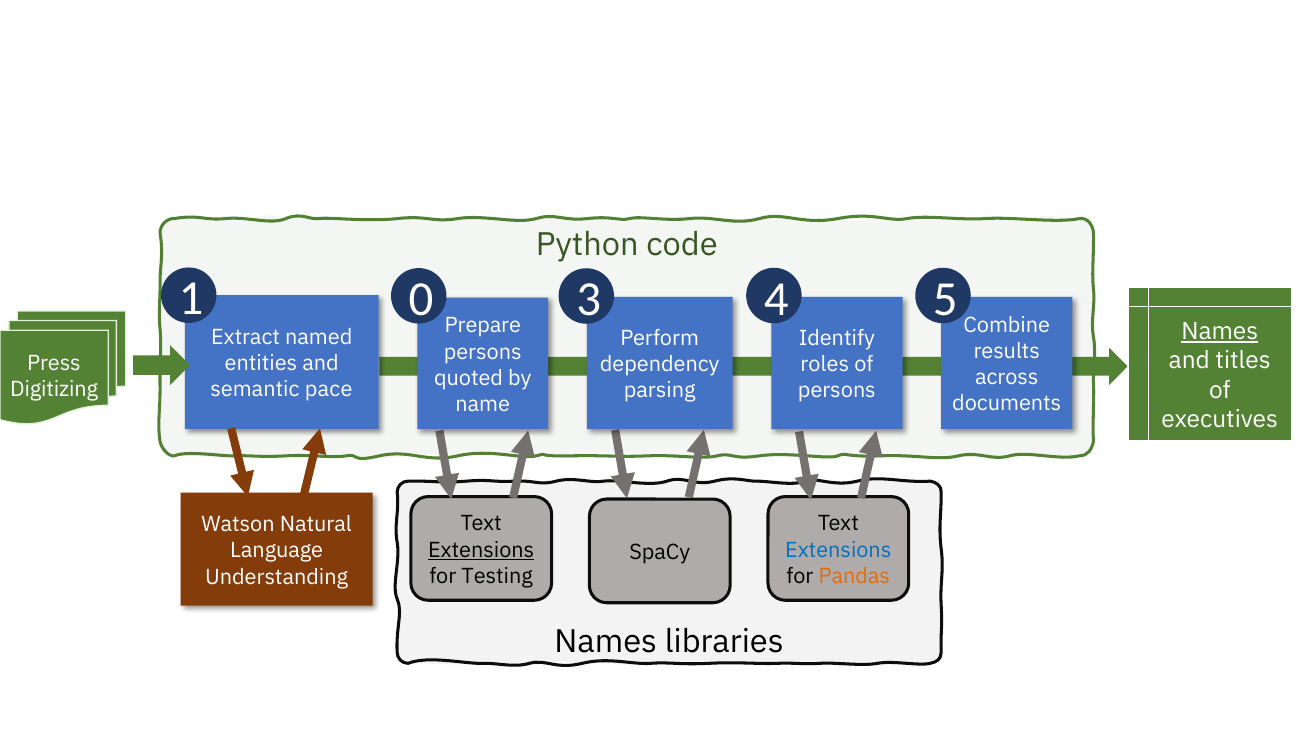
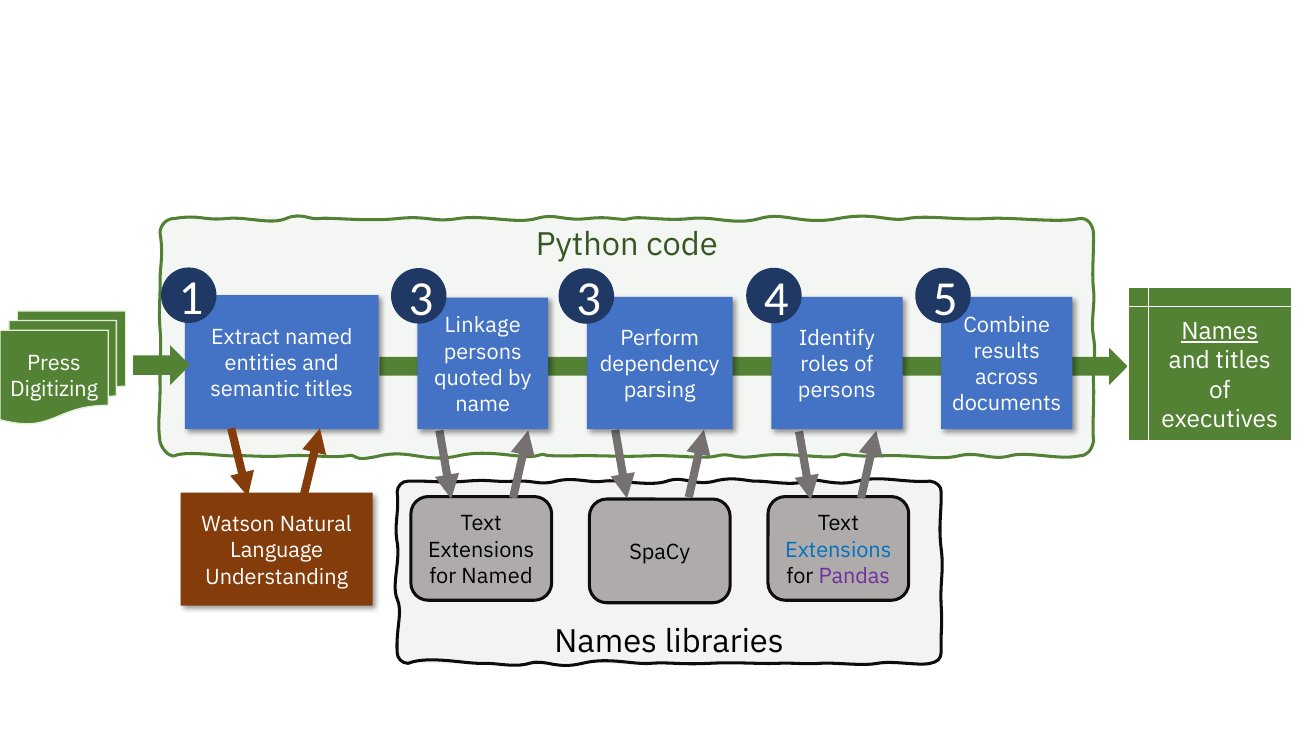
1 0: 0 -> 3
Prepare: Prepare -> Linkage
semantic pace: pace -> titles
Extensions at (481, 550) underline: present -> none
for Testing: Testing -> Named
Pandas colour: orange -> purple
